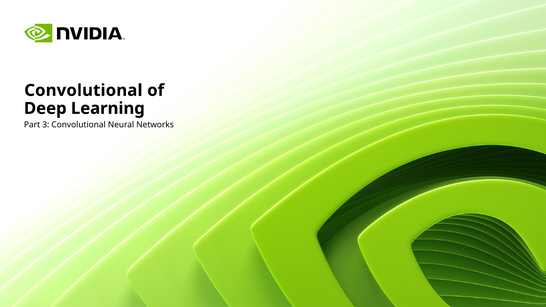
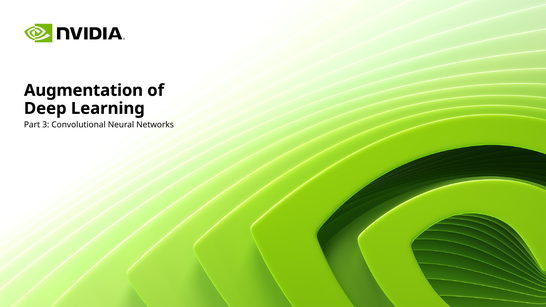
Convolutional at (83, 90): Convolutional -> Augmentation
